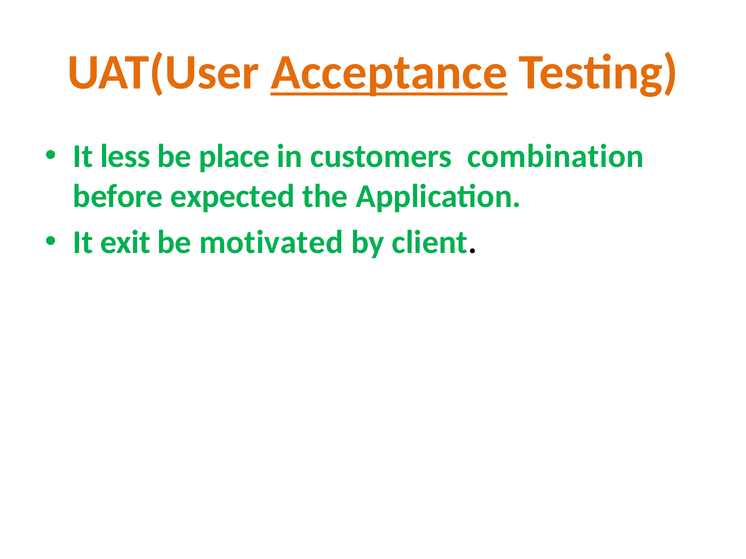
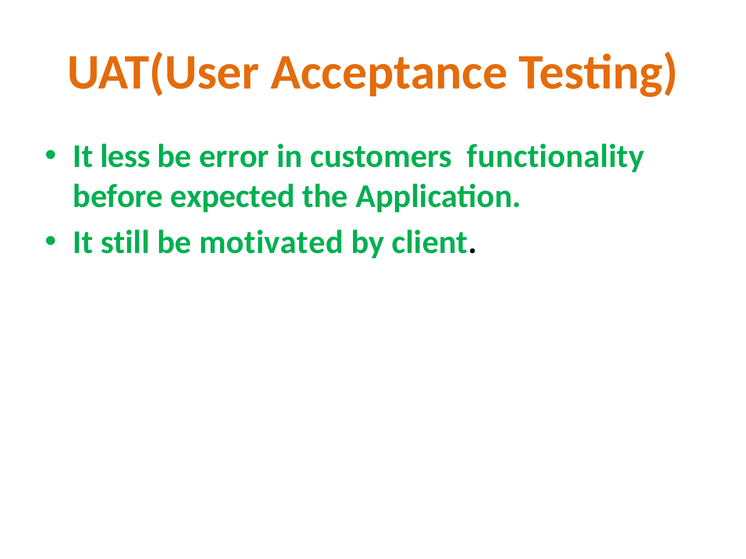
Acceptance underline: present -> none
place: place -> error
combination: combination -> functionality
exit: exit -> still
